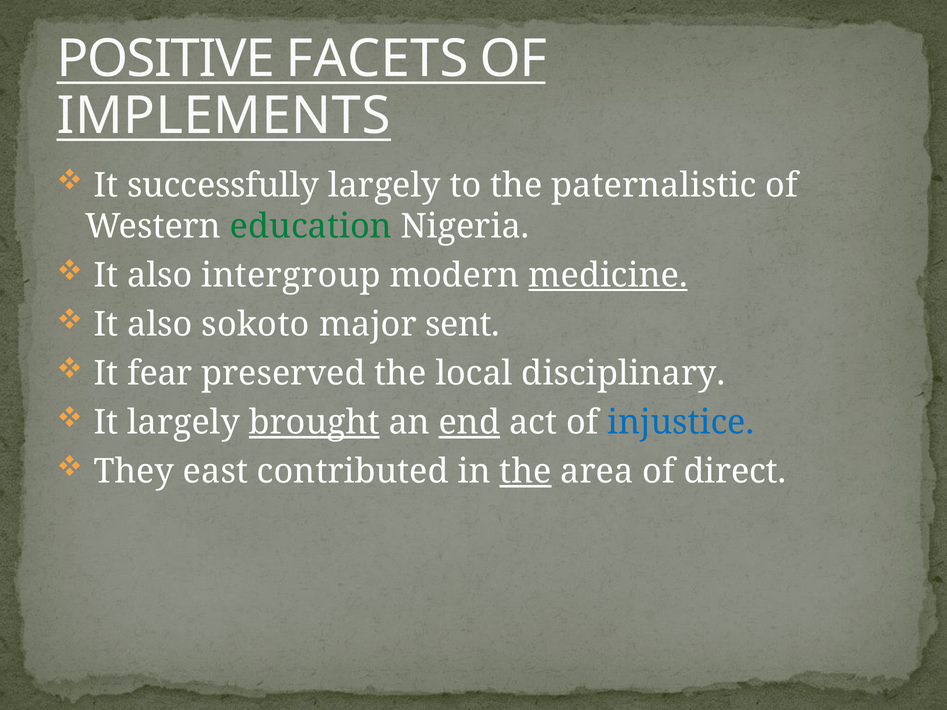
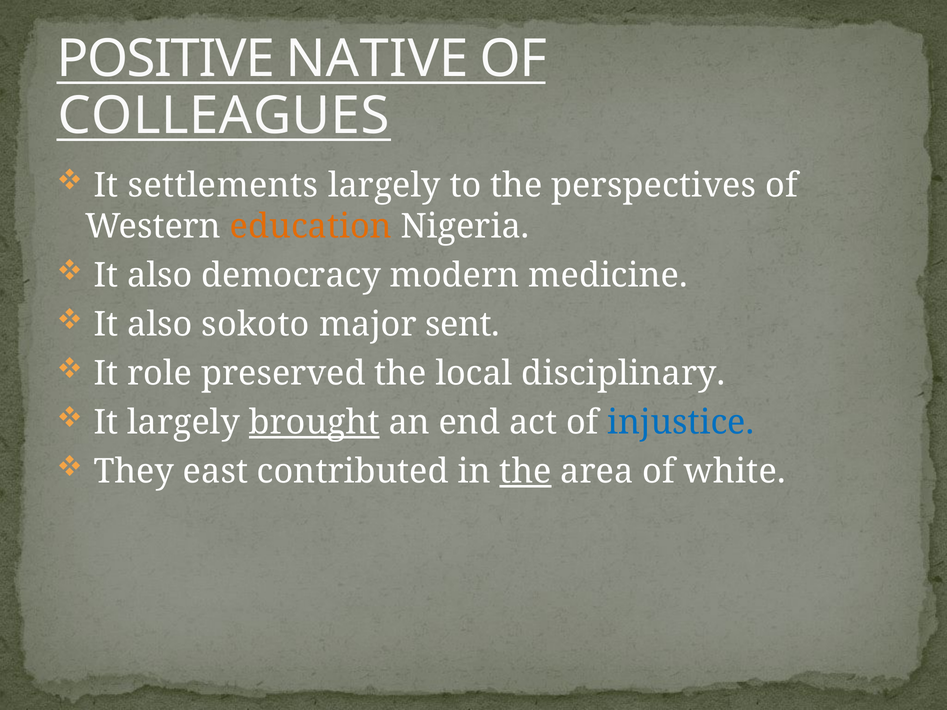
FACETS: FACETS -> NATIVE
IMPLEMENTS: IMPLEMENTS -> COLLEAGUES
successfully: successfully -> settlements
paternalistic: paternalistic -> perspectives
education colour: green -> orange
intergroup: intergroup -> democracy
medicine underline: present -> none
fear: fear -> role
end underline: present -> none
direct: direct -> white
